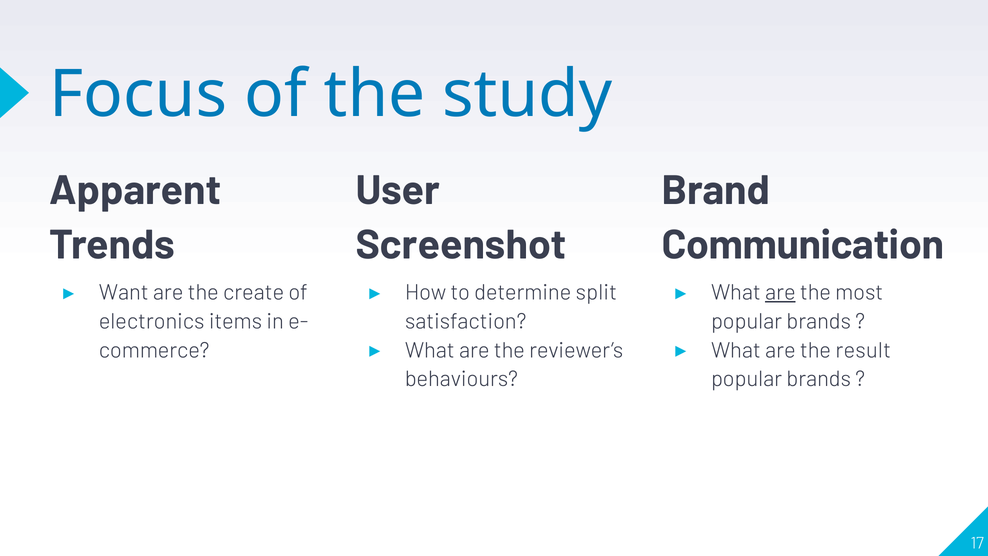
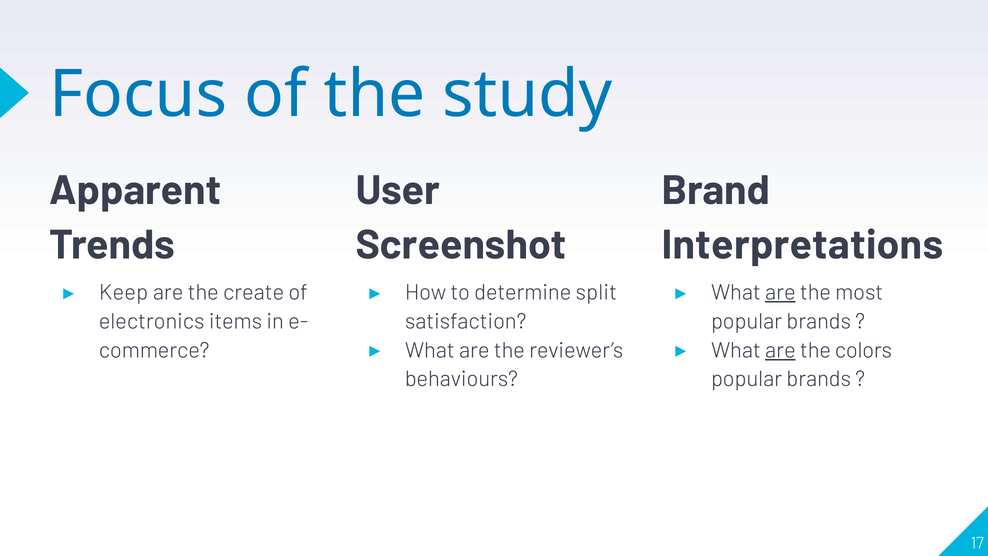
Communication: Communication -> Interpretations
Want: Want -> Keep
are at (780, 350) underline: none -> present
result: result -> colors
